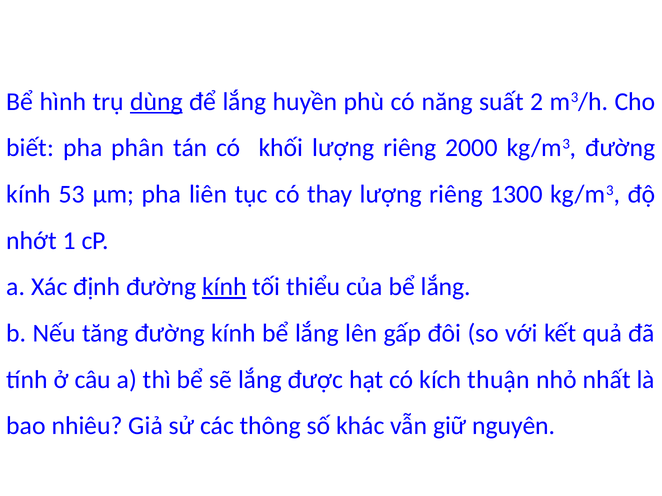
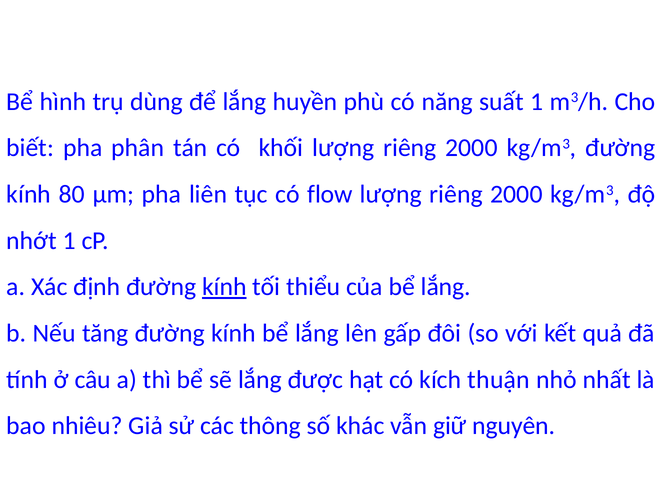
dùng underline: present -> none
suất 2: 2 -> 1
53: 53 -> 80
thay: thay -> flow
1300 at (516, 195): 1300 -> 2000
